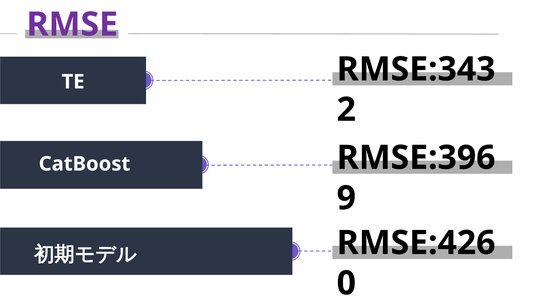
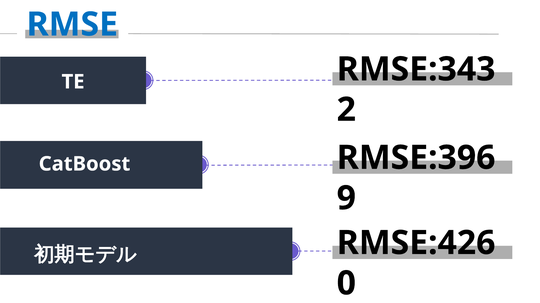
RMSE colour: purple -> blue
